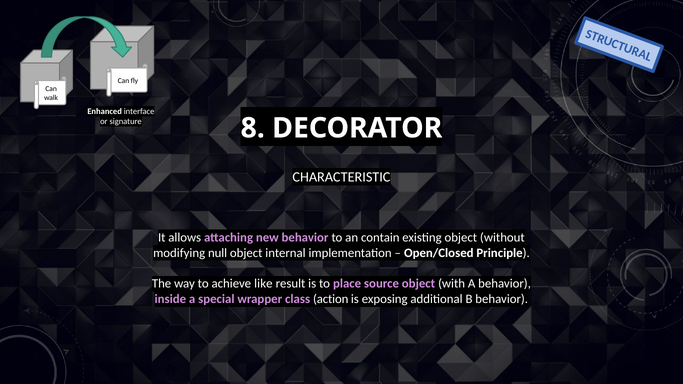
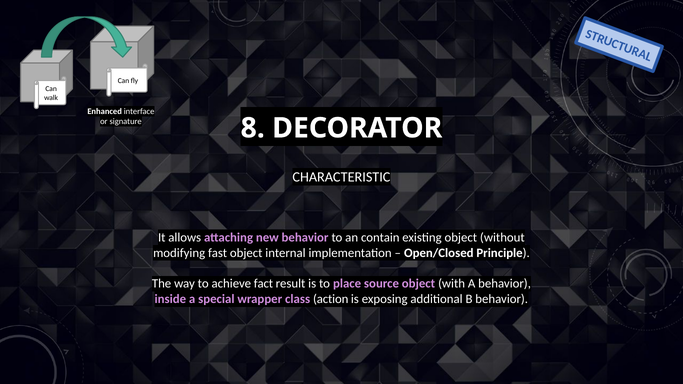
null: null -> fast
like: like -> fact
